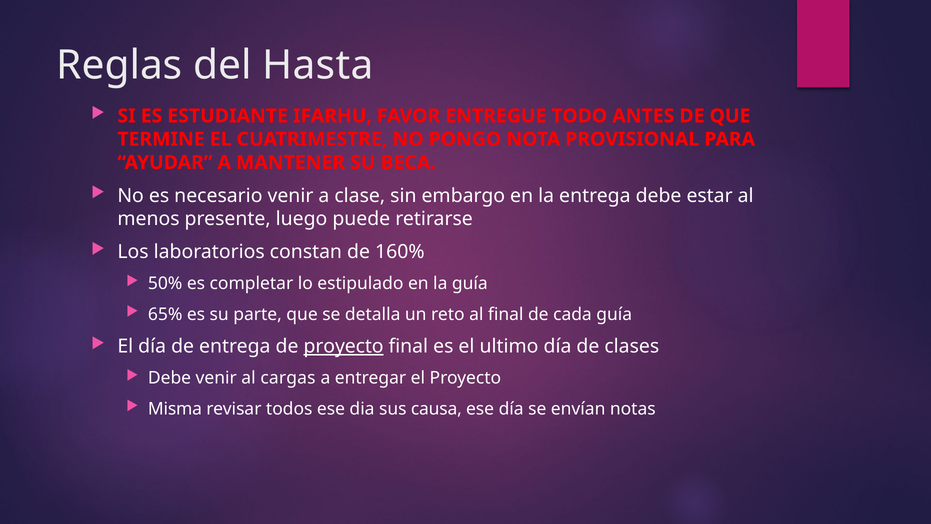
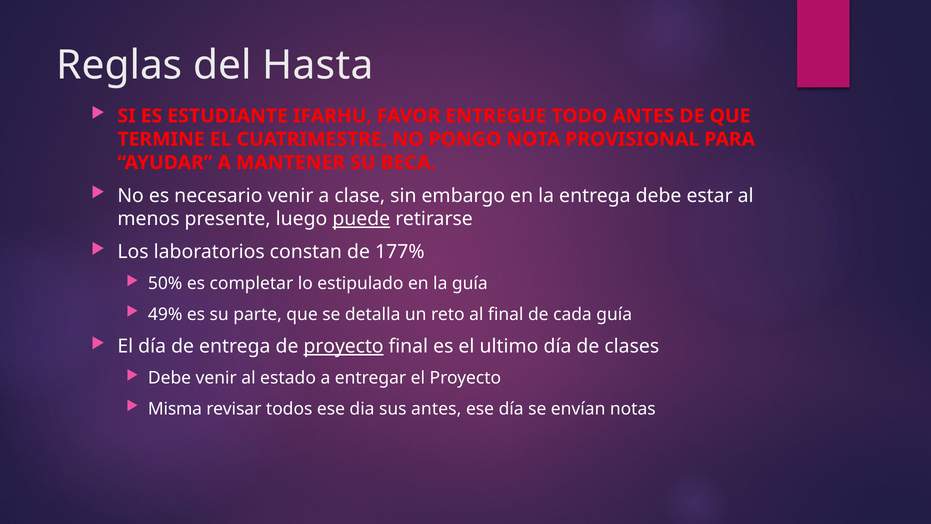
puede underline: none -> present
160%: 160% -> 177%
65%: 65% -> 49%
cargas: cargas -> estado
sus causa: causa -> antes
